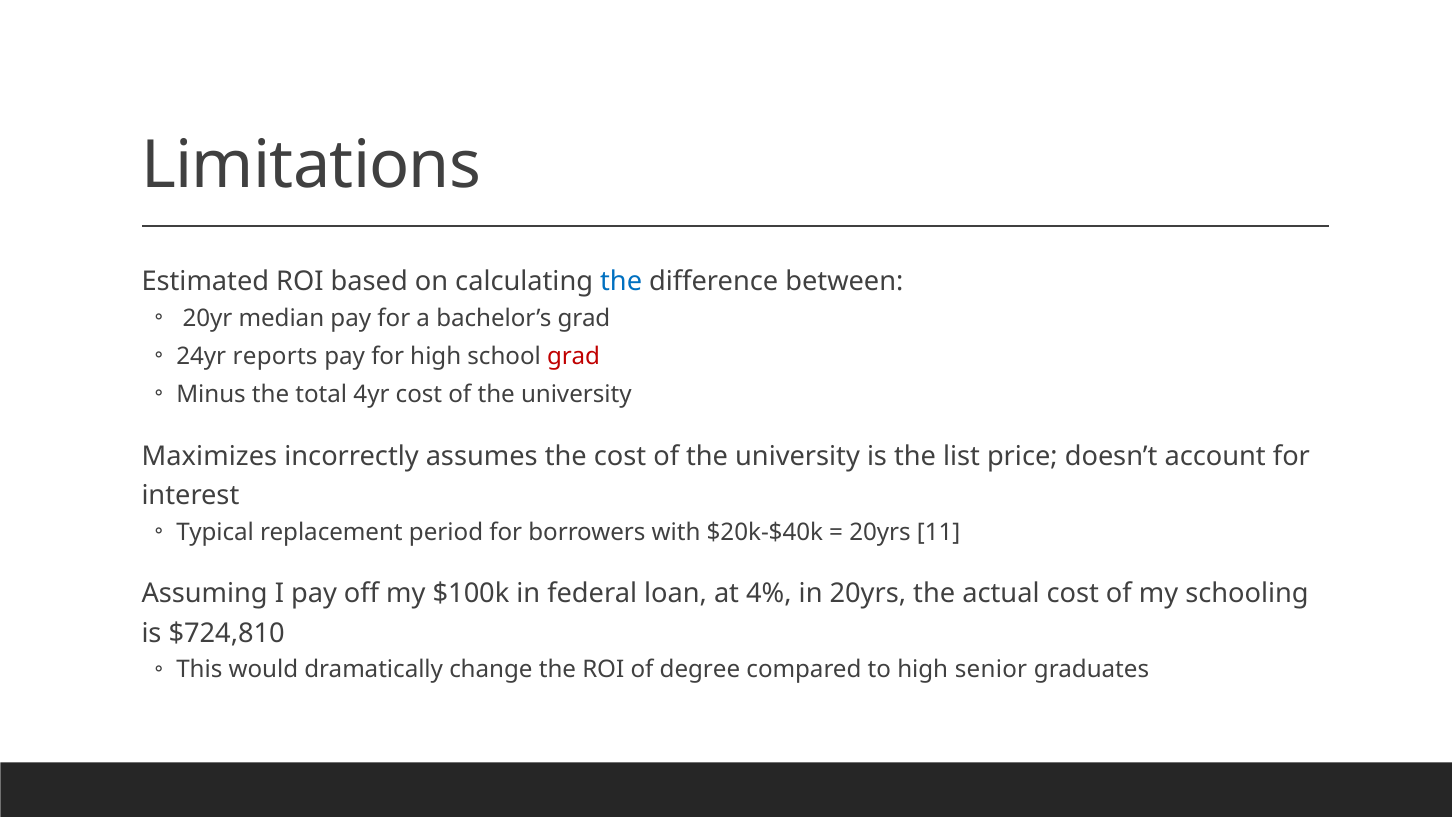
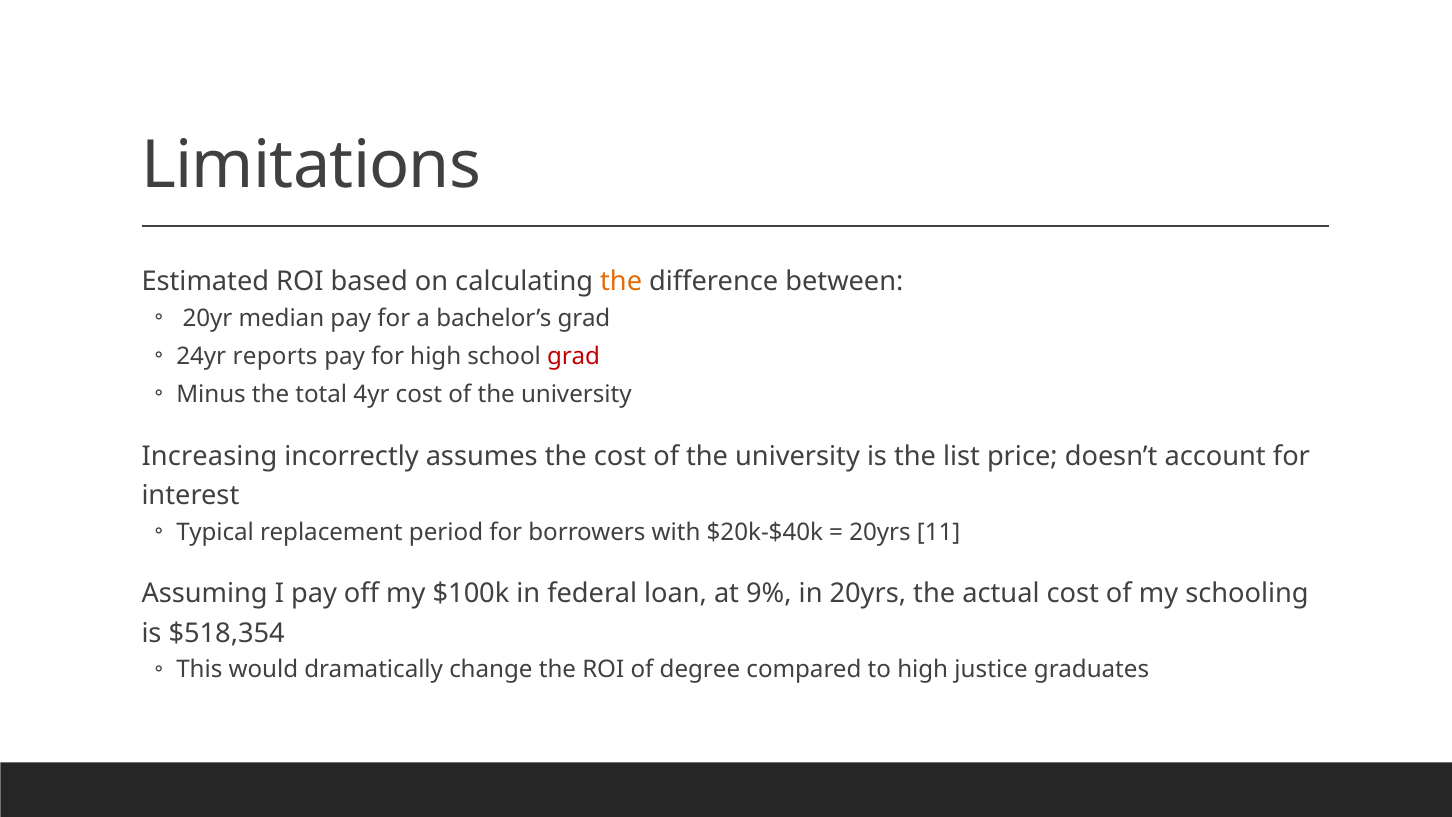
the at (621, 281) colour: blue -> orange
Maximizes: Maximizes -> Increasing
4%: 4% -> 9%
$724,810: $724,810 -> $518,354
senior: senior -> justice
